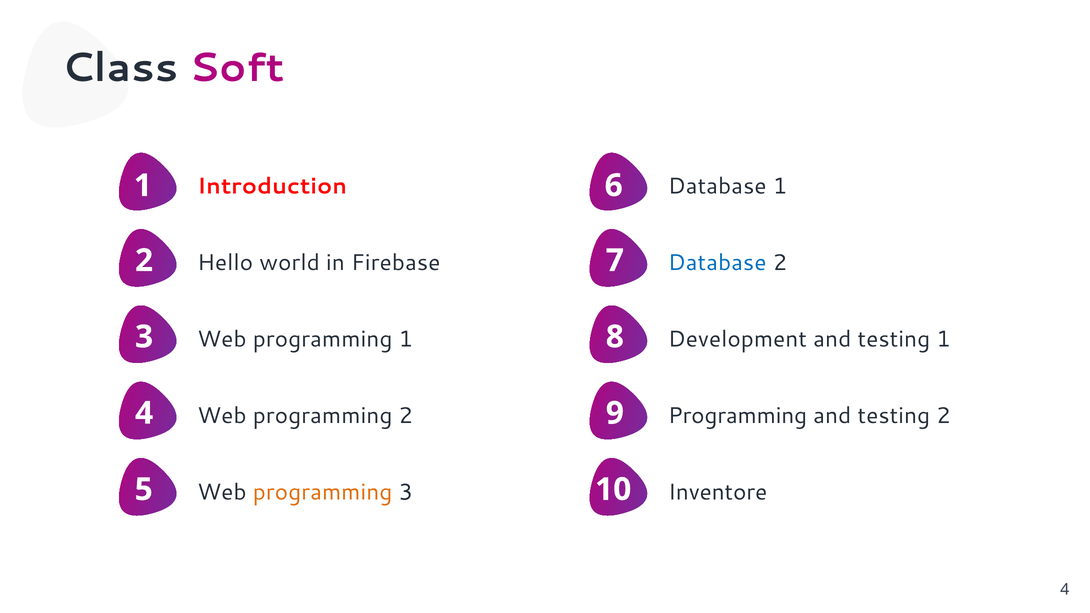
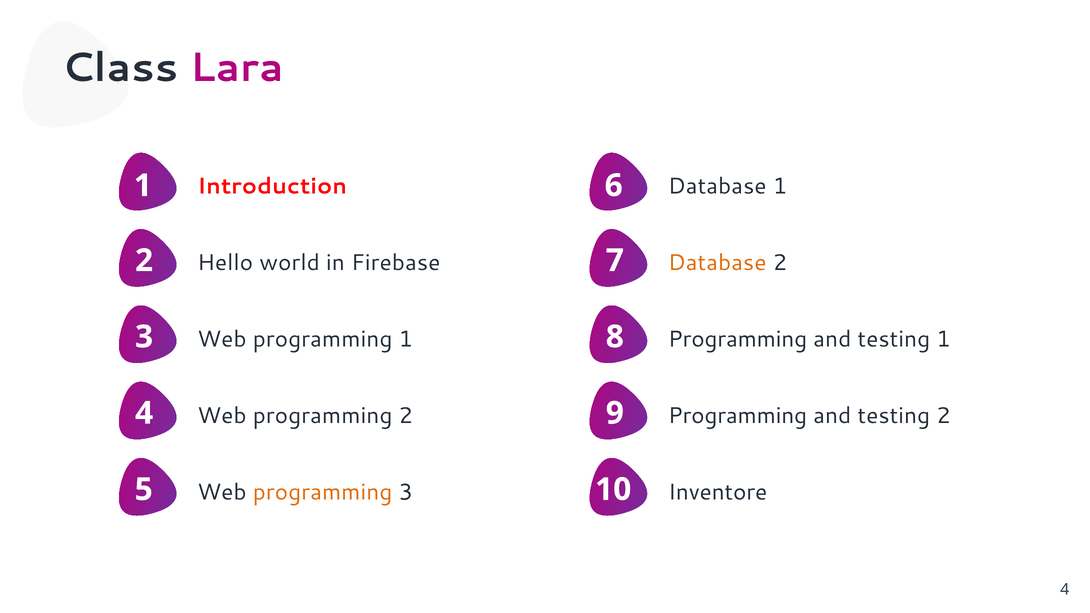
Soft: Soft -> Lara
Database at (717, 263) colour: blue -> orange
Development at (737, 339): Development -> Programming
